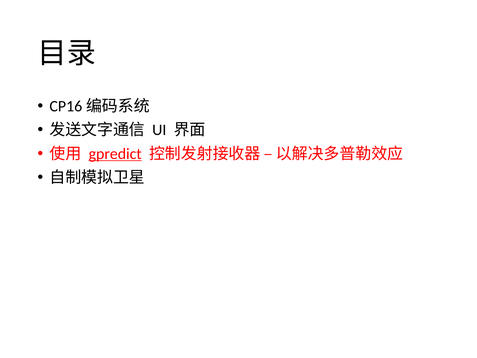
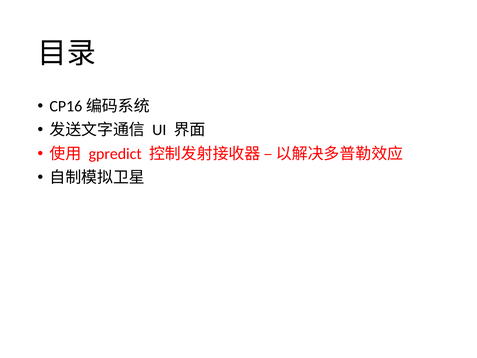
gpredict underline: present -> none
